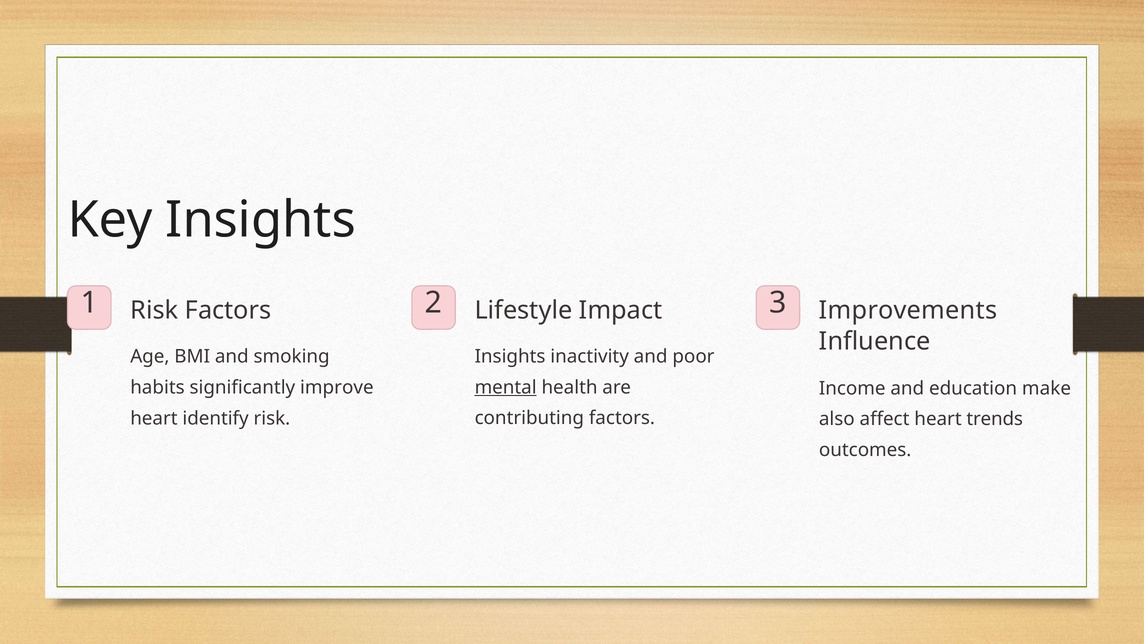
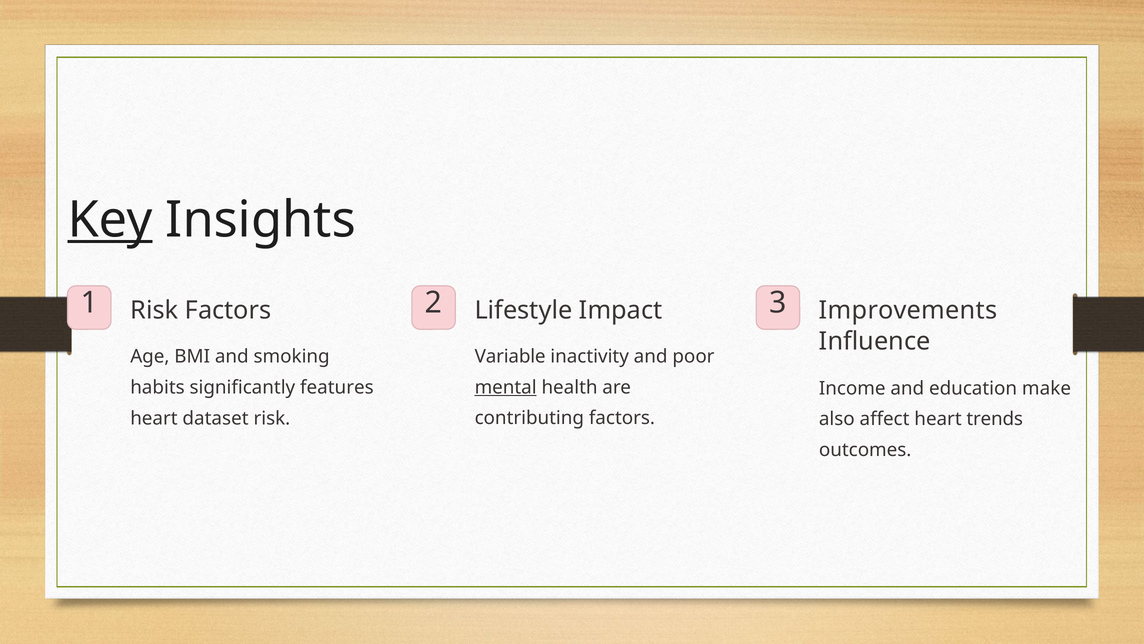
Key underline: none -> present
Insights at (510, 356): Insights -> Variable
improve: improve -> features
identify: identify -> dataset
